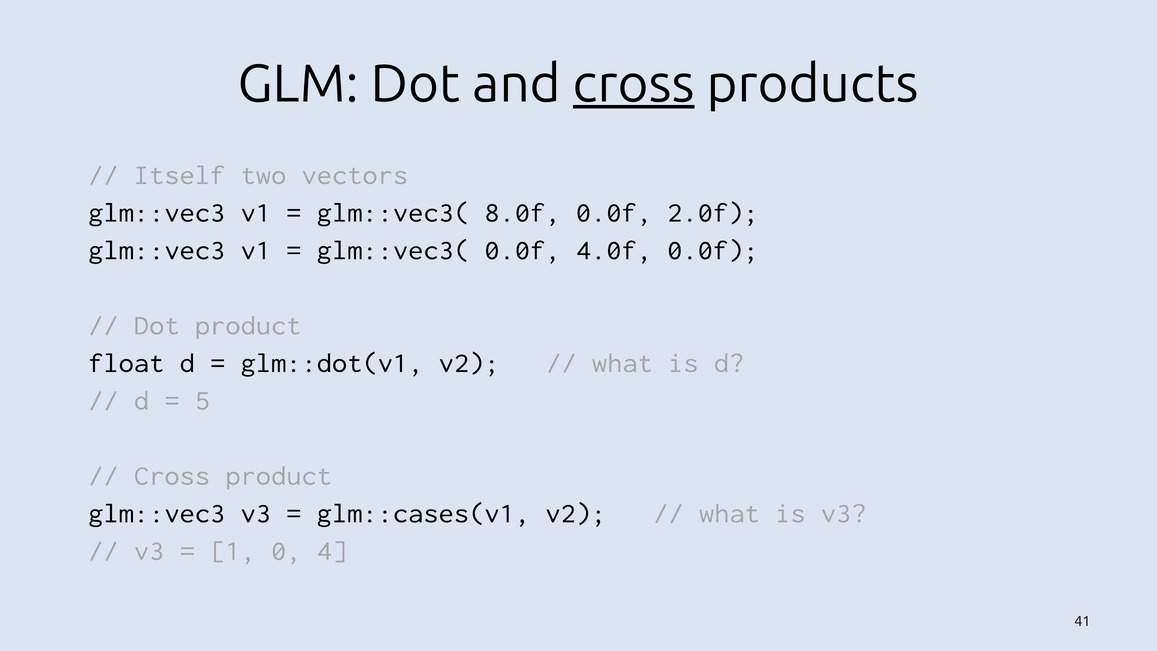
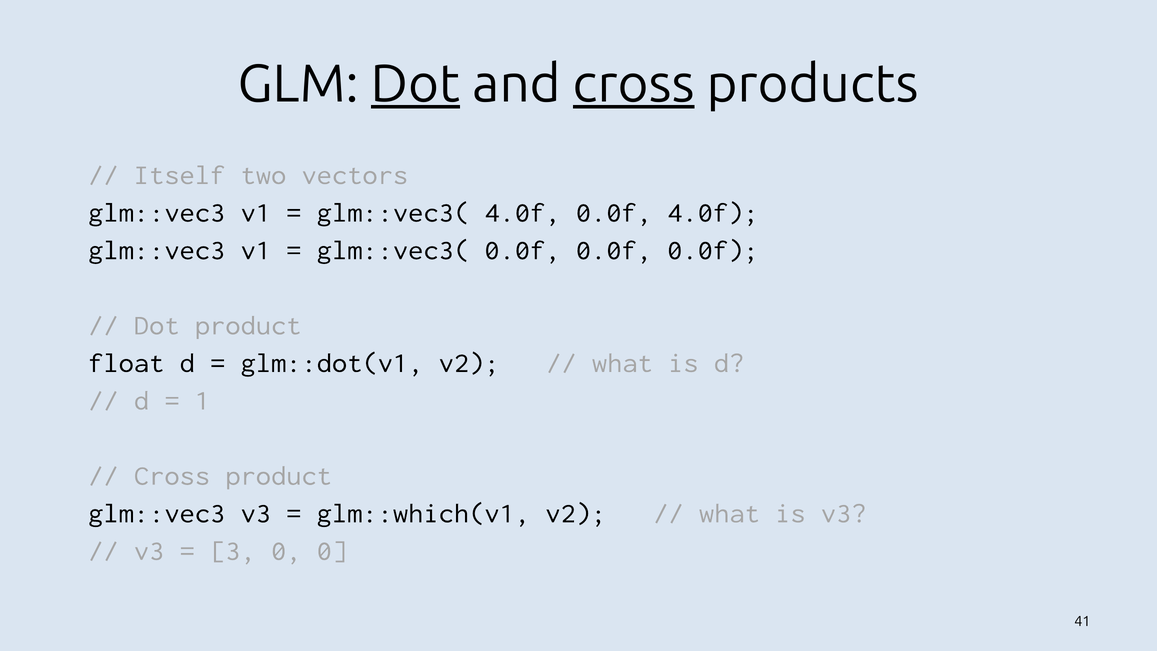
Dot at (416, 84) underline: none -> present
glm::vec3( 8.0f: 8.0f -> 4.0f
0.0f 2.0f: 2.0f -> 4.0f
glm::vec3( 0.0f 4.0f: 4.0f -> 0.0f
5: 5 -> 1
glm::cases(v1: glm::cases(v1 -> glm::which(v1
1: 1 -> 3
0 4: 4 -> 0
